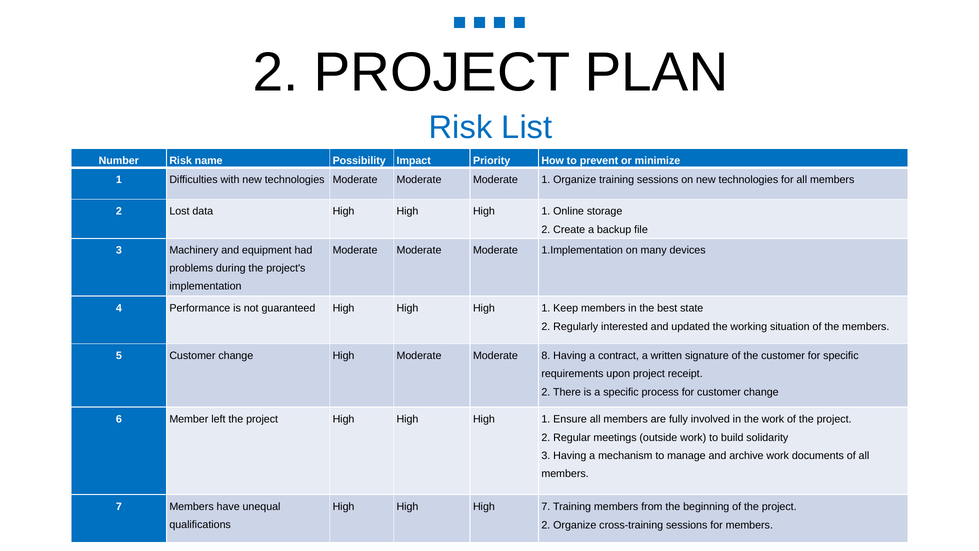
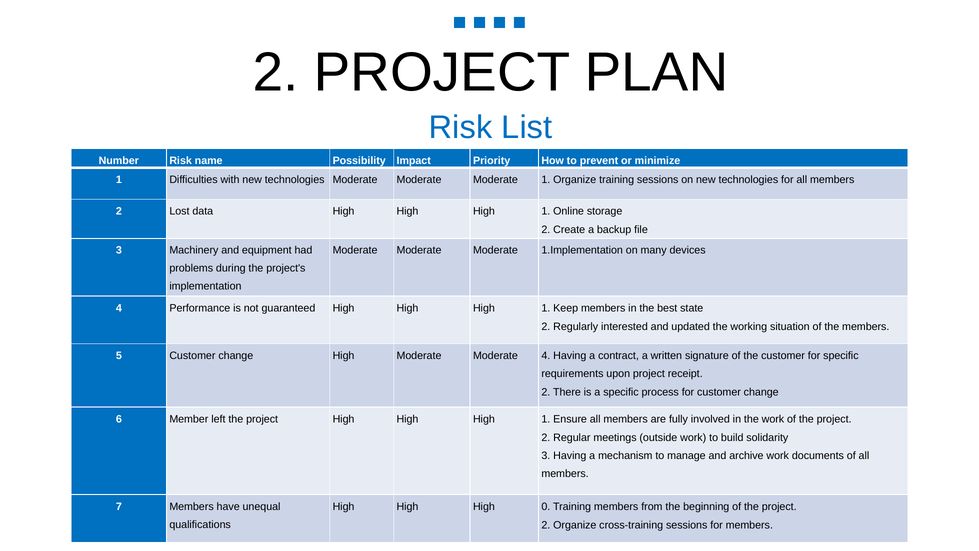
Moderate 8: 8 -> 4
High 7: 7 -> 0
